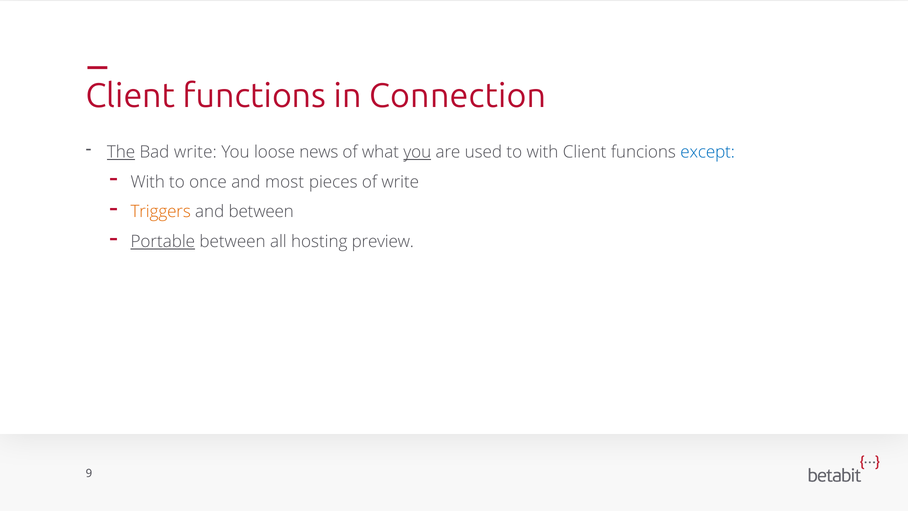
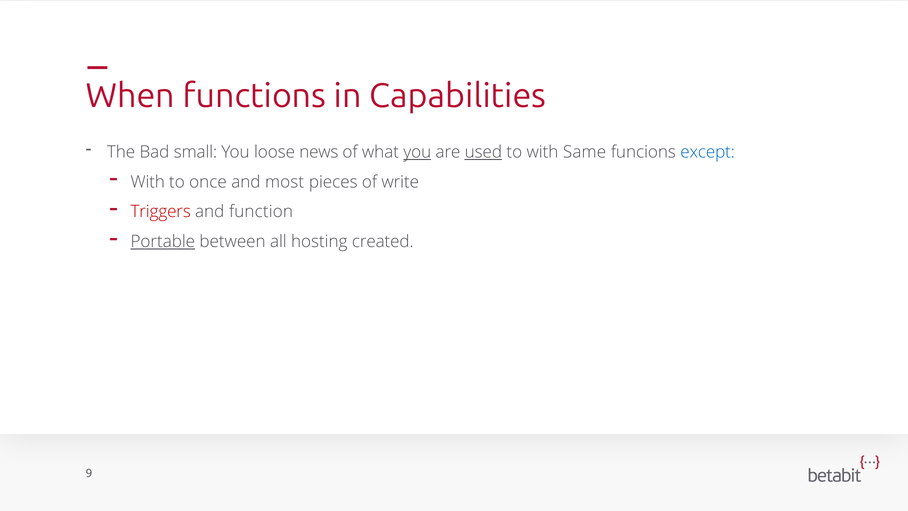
Client at (130, 96): Client -> When
Connection: Connection -> Capabilities
The underline: present -> none
Bad write: write -> small
used underline: none -> present
with Client: Client -> Same
Triggers colour: orange -> red
and between: between -> function
preview: preview -> created
